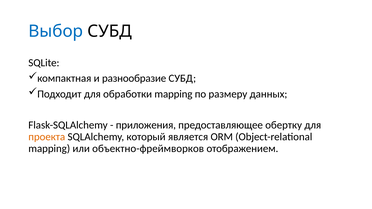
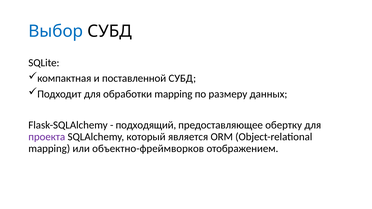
разнообразие: разнообразие -> поставленной
приложения: приложения -> подходящий
проекта colour: orange -> purple
